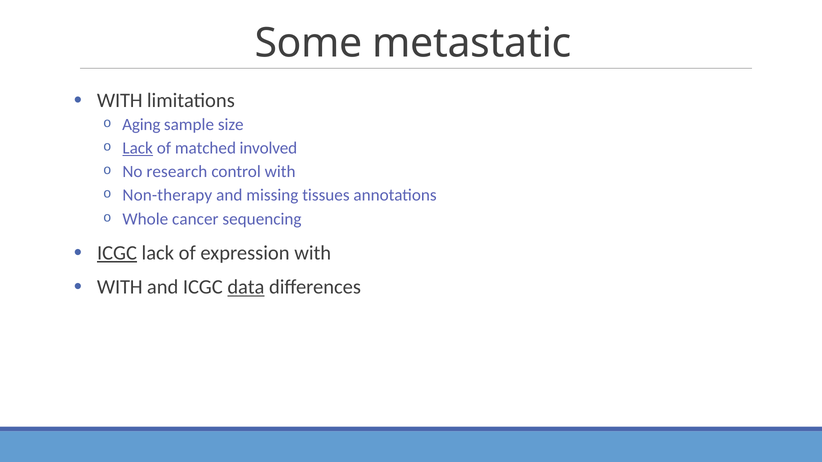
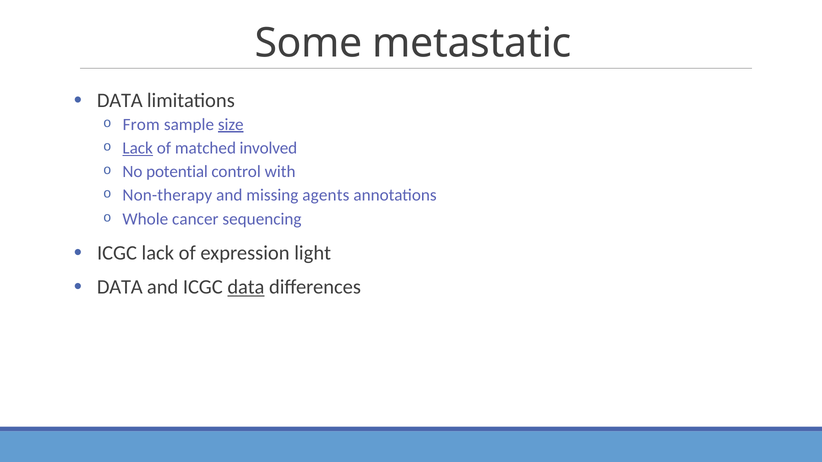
WITH at (120, 101): WITH -> DATA
Aging: Aging -> From
size underline: none -> present
research: research -> potential
tissues: tissues -> agents
ICGC at (117, 253) underline: present -> none
expression with: with -> light
WITH at (120, 287): WITH -> DATA
